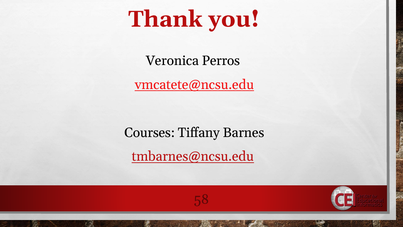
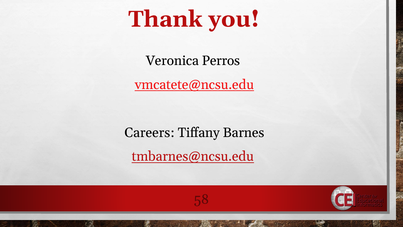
Courses: Courses -> Careers
